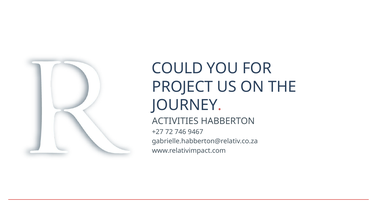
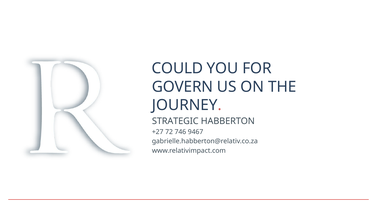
PROJECT: PROJECT -> GOVERN
ACTIVITIES: ACTIVITIES -> STRATEGIC
